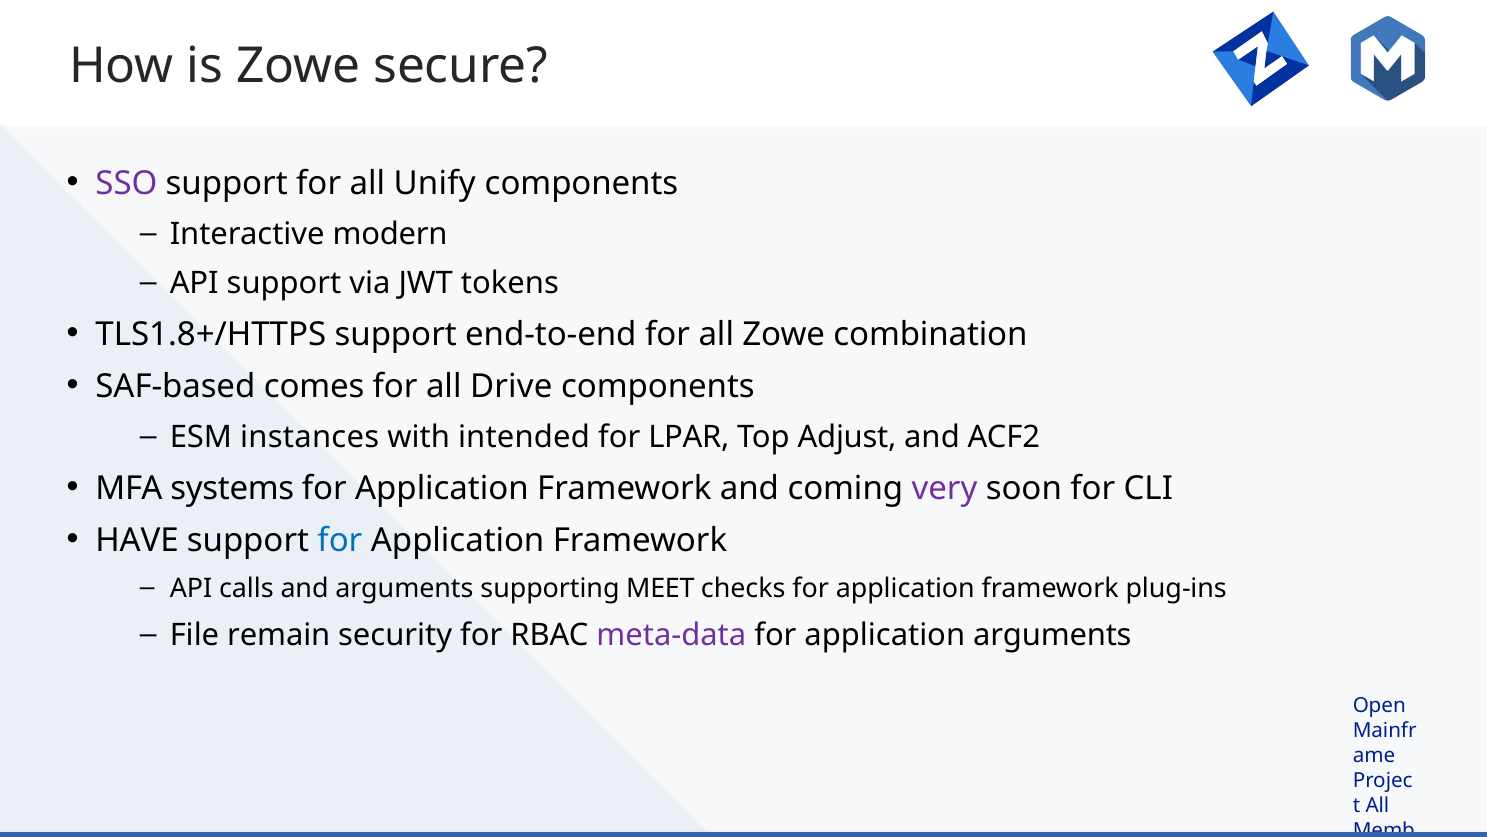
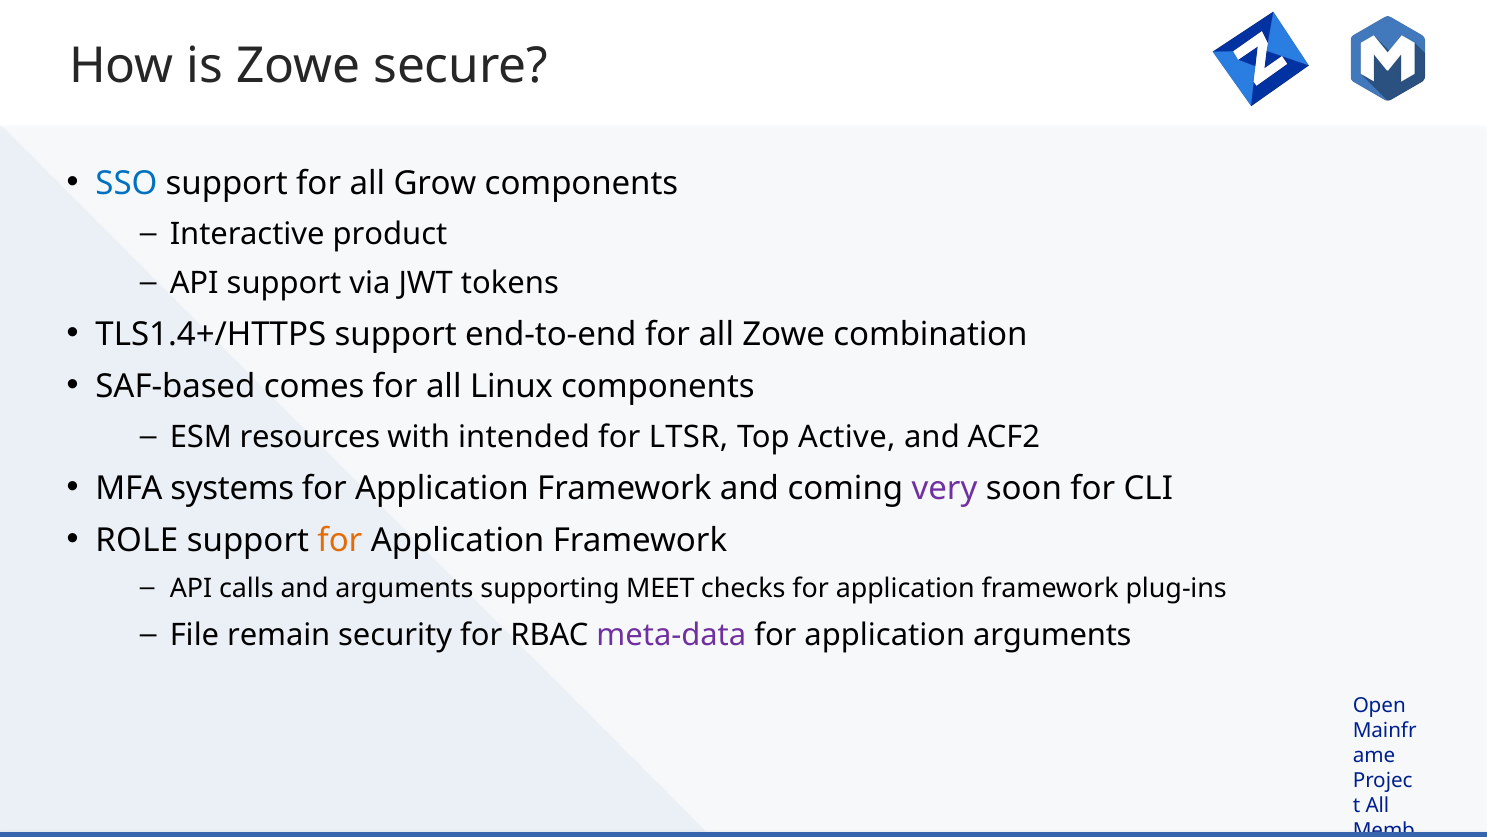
SSO colour: purple -> blue
Unify: Unify -> Grow
modern: modern -> product
TLS1.8+/HTTPS: TLS1.8+/HTTPS -> TLS1.4+/HTTPS
Drive: Drive -> Linux
instances: instances -> resources
LPAR: LPAR -> LTSR
Adjust: Adjust -> Active
HAVE: HAVE -> ROLE
for at (340, 540) colour: blue -> orange
